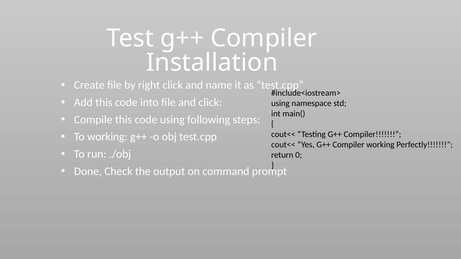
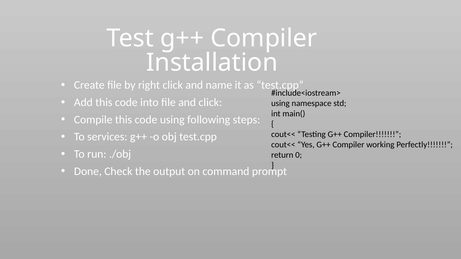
To working: working -> services
